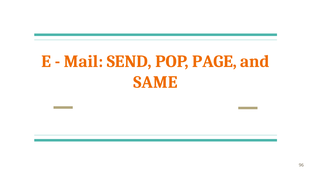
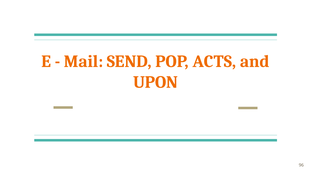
PAGE: PAGE -> ACTS
SAME: SAME -> UPON
